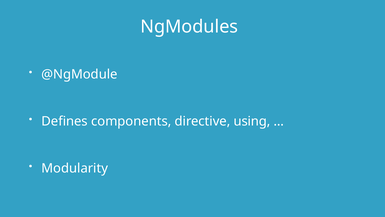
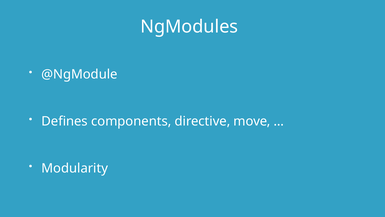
using: using -> move
